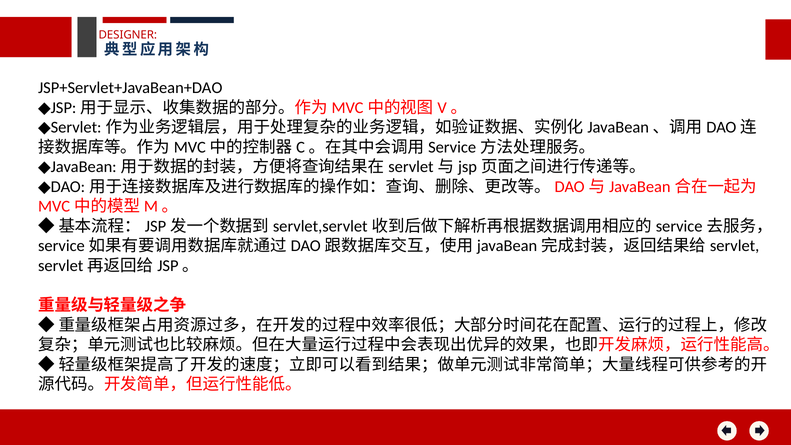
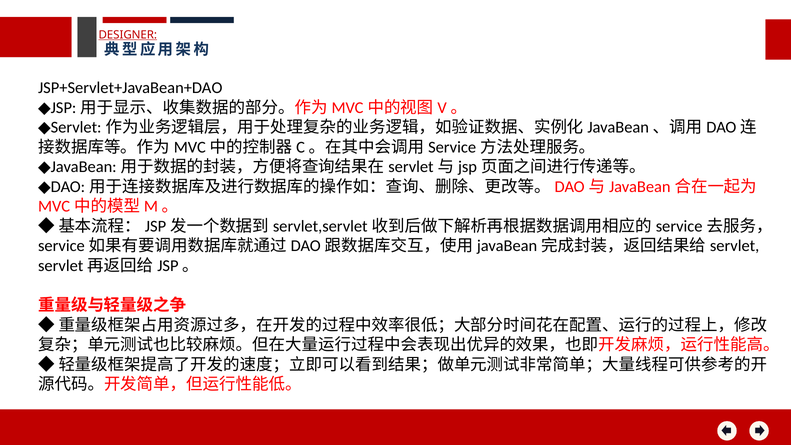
DESIGNER underline: none -> present
